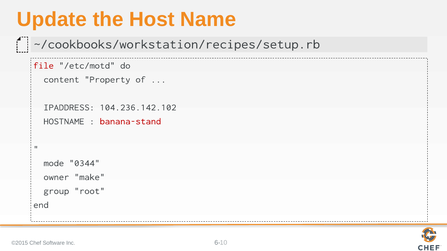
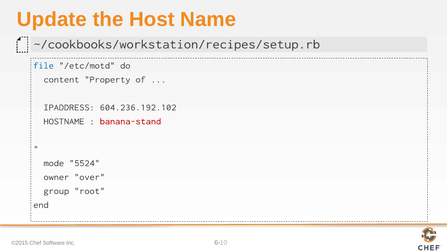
file colour: red -> blue
104.236.142.102: 104.236.142.102 -> 604.236.192.102
0344: 0344 -> 5524
make: make -> over
